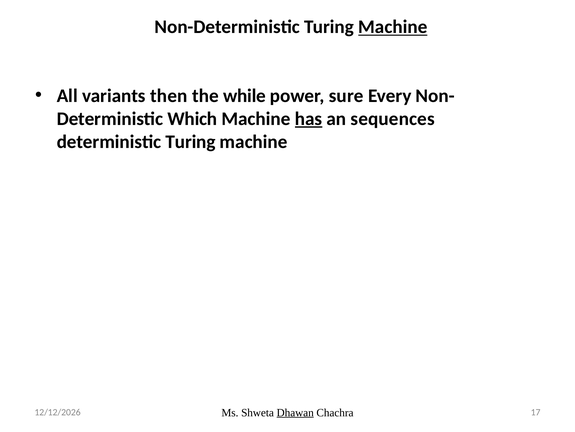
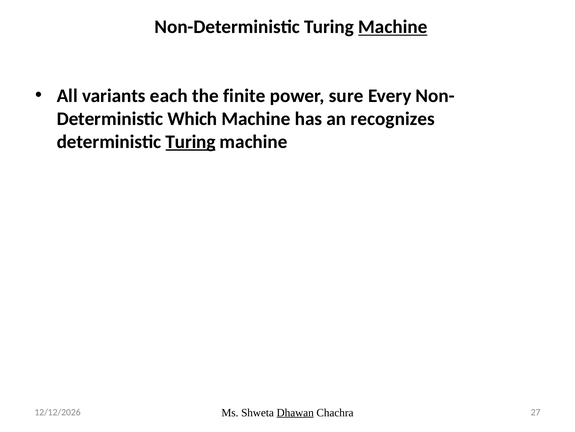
then: then -> each
while: while -> finite
has underline: present -> none
sequences: sequences -> recognizes
Turing at (191, 141) underline: none -> present
17: 17 -> 27
